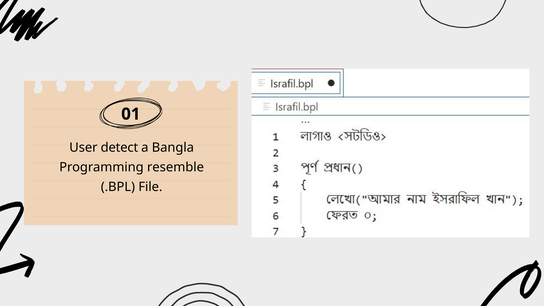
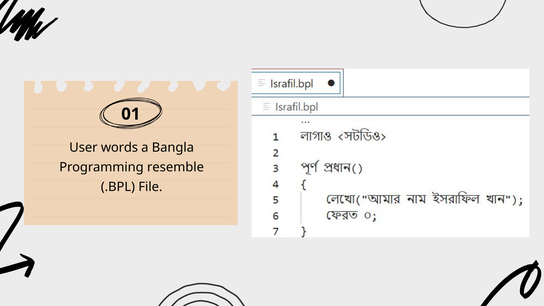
detect: detect -> words
